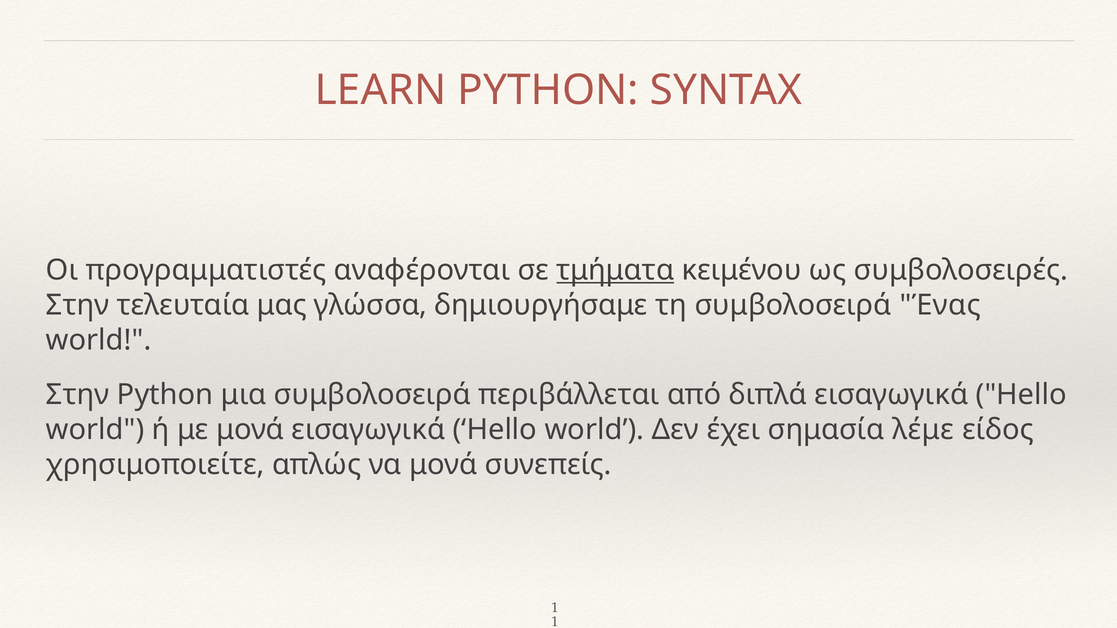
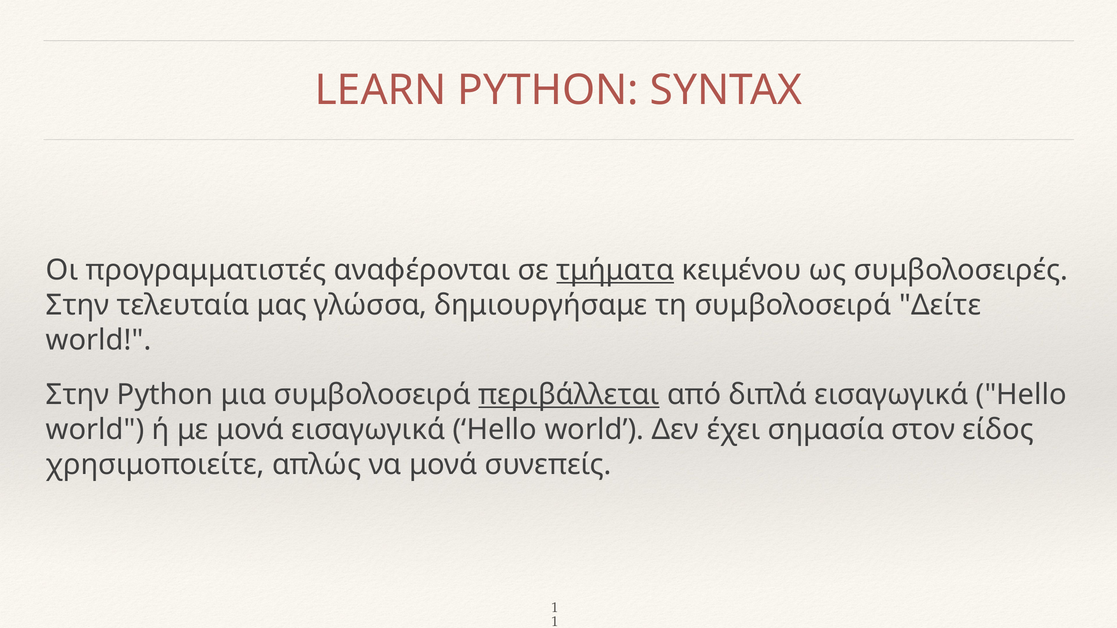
Ένας: Ένας -> Δείτε
περιβάλλεται underline: none -> present
λέμε: λέμε -> στον
